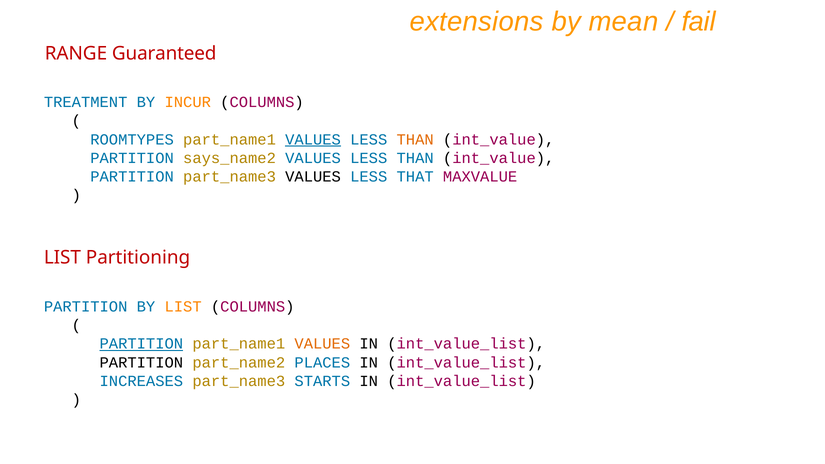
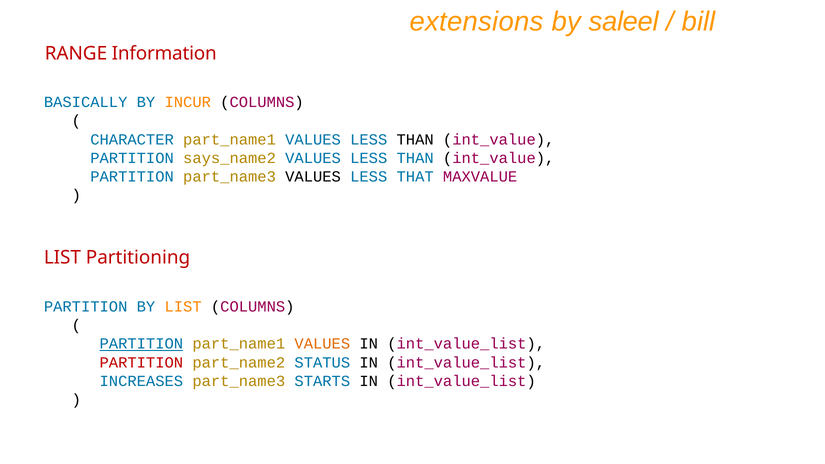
mean: mean -> saleel
fail: fail -> bill
Guaranteed: Guaranteed -> Information
TREATMENT: TREATMENT -> BASICALLY
ROOMTYPES: ROOMTYPES -> CHARACTER
VALUES at (313, 139) underline: present -> none
THAN at (415, 139) colour: orange -> black
PARTITION at (141, 362) colour: black -> red
PLACES: PLACES -> STATUS
